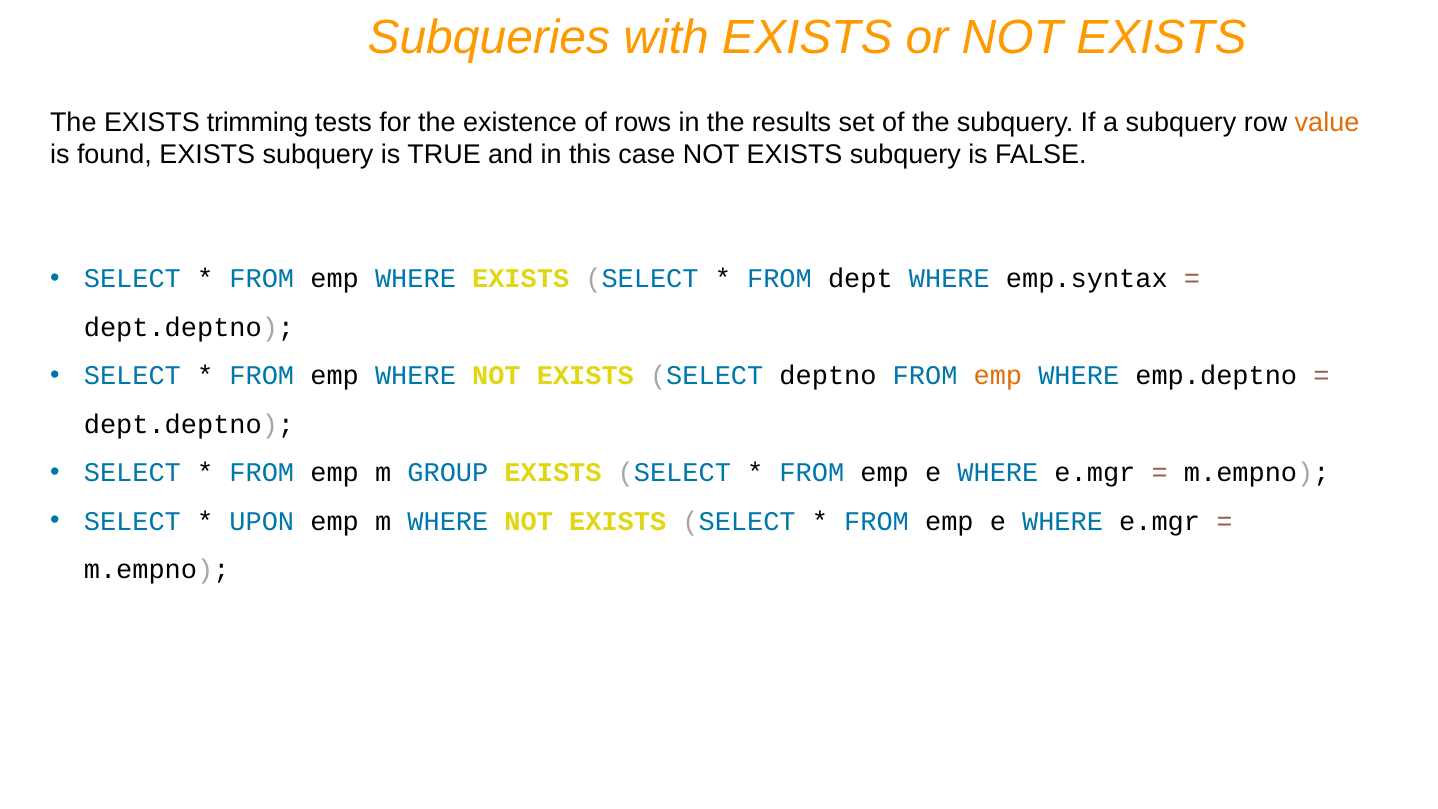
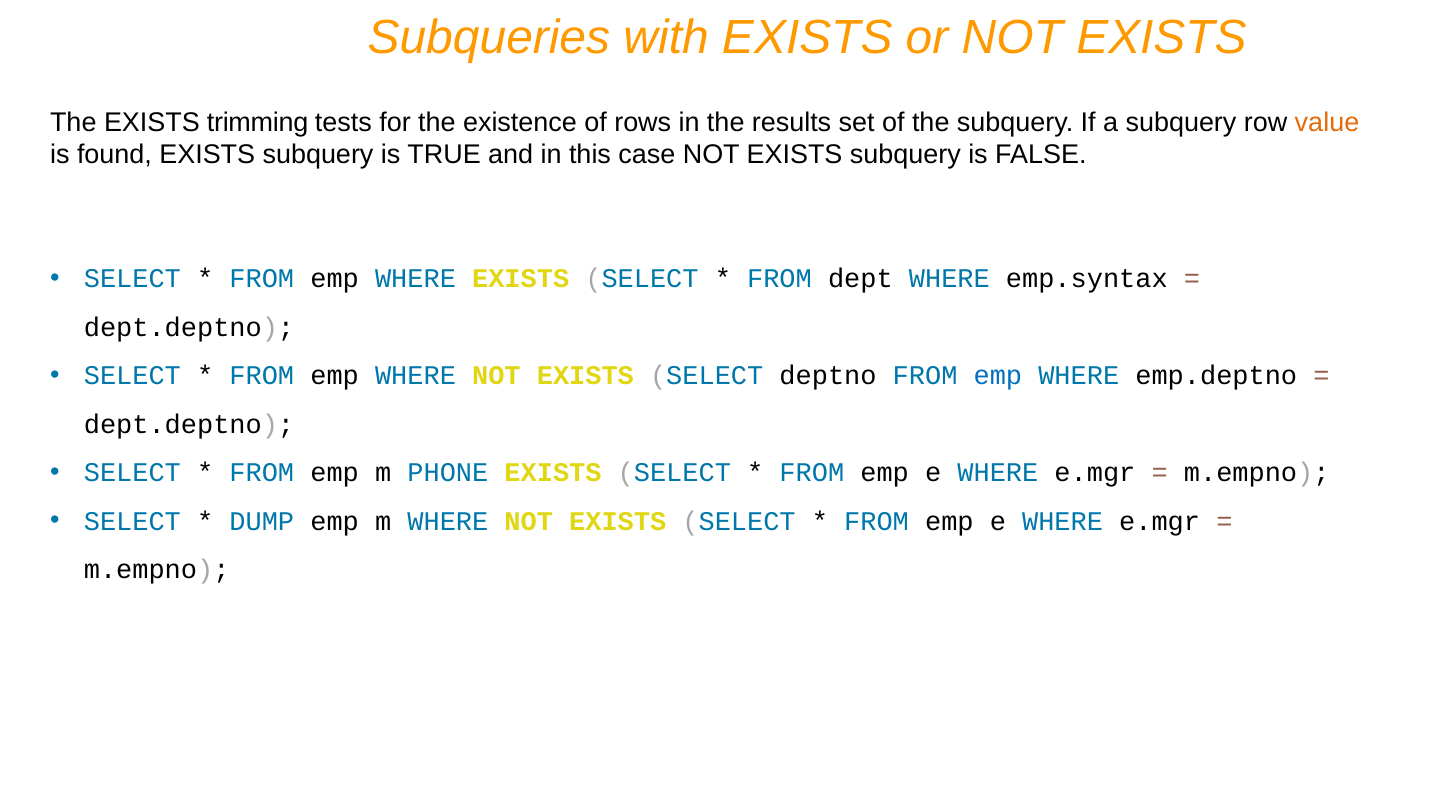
emp at (998, 376) colour: orange -> blue
GROUP: GROUP -> PHONE
UPON: UPON -> DUMP
